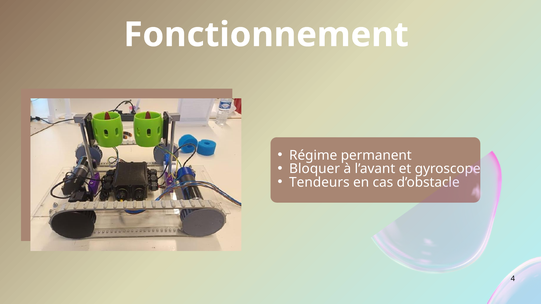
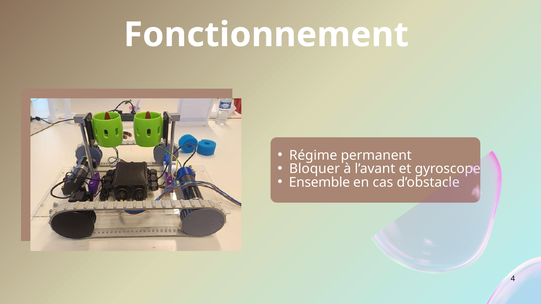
Tendeurs: Tendeurs -> Ensemble
